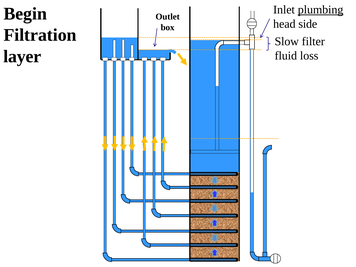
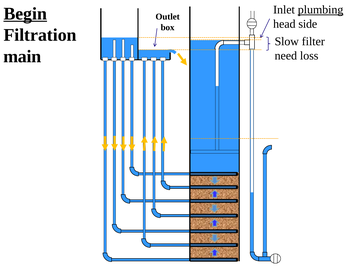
Begin underline: none -> present
layer: layer -> main
fluid: fluid -> need
